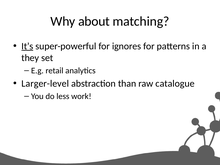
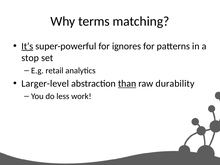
about: about -> terms
they: they -> stop
than underline: none -> present
catalogue: catalogue -> durability
